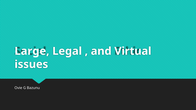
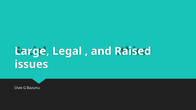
Virtual: Virtual -> Raised
